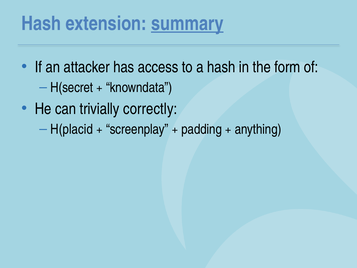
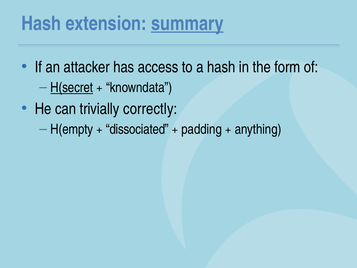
H(secret underline: none -> present
H(placid: H(placid -> H(empty
screenplay: screenplay -> dissociated
